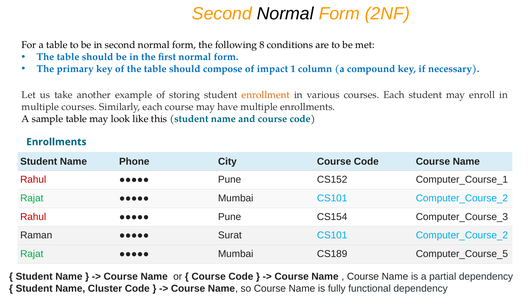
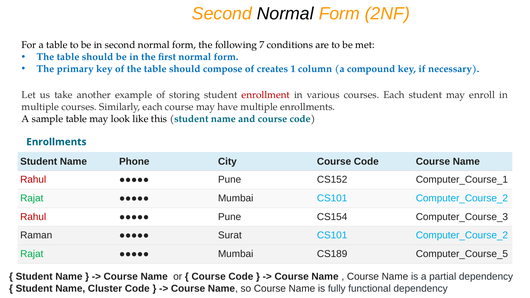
8: 8 -> 7
impact: impact -> creates
enrollment colour: orange -> red
